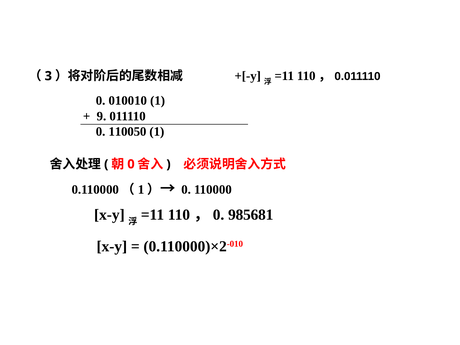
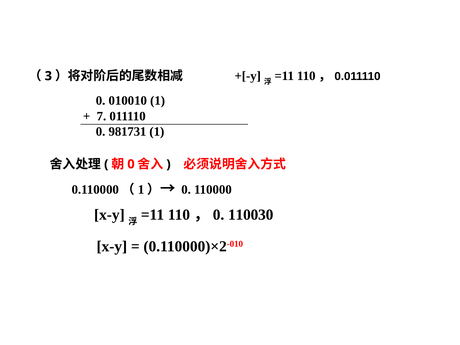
9: 9 -> 7
110050: 110050 -> 981731
985681: 985681 -> 110030
